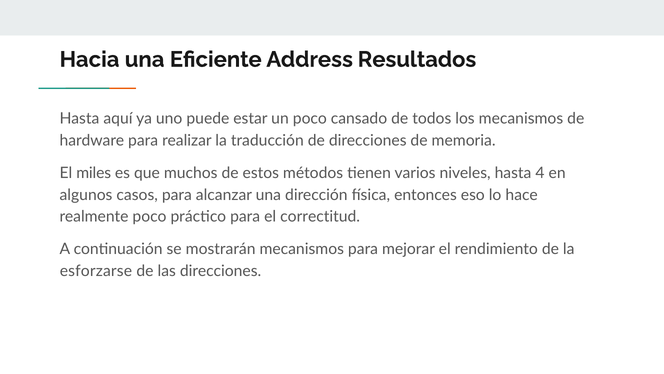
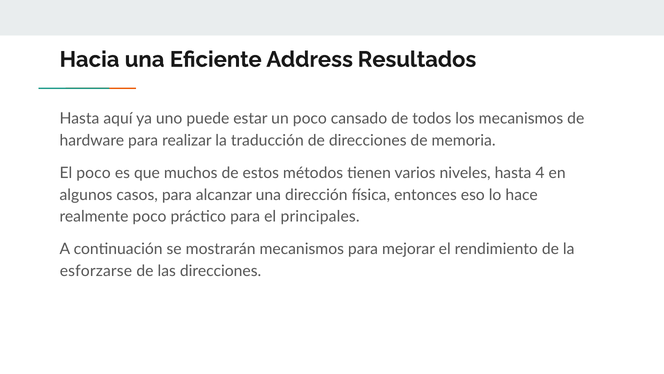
El miles: miles -> poco
correctitud: correctitud -> principales
